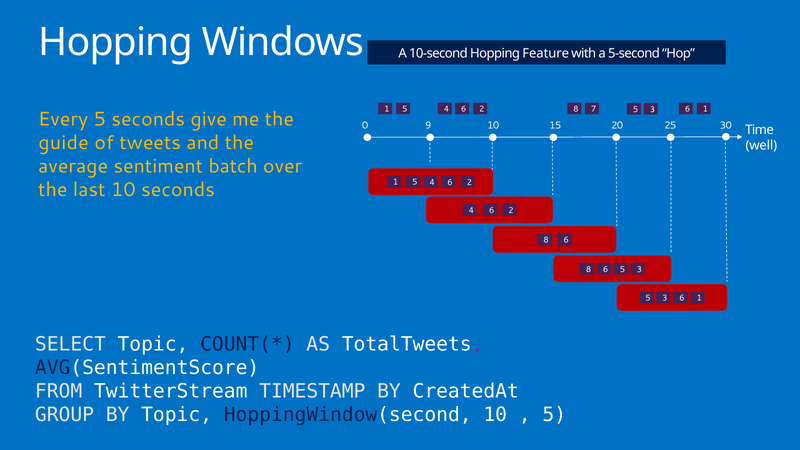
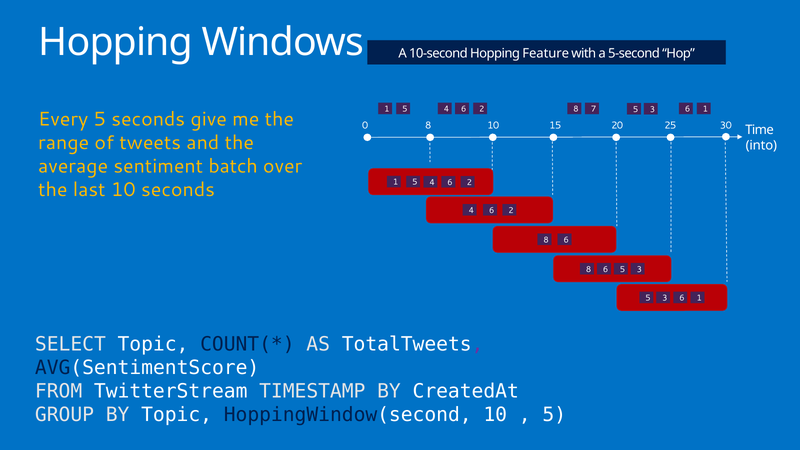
0 9: 9 -> 8
guide: guide -> range
well: well -> into
